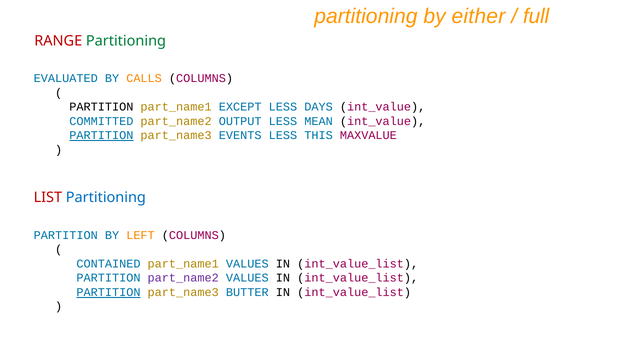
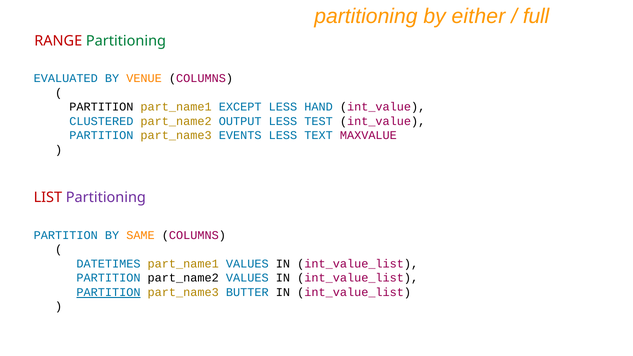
CALLS: CALLS -> VENUE
DAYS: DAYS -> HAND
COMMITTED: COMMITTED -> CLUSTERED
MEAN: MEAN -> TEST
PARTITION at (101, 135) underline: present -> none
THIS: THIS -> TEXT
Partitioning at (106, 198) colour: blue -> purple
LEFT: LEFT -> SAME
CONTAINED: CONTAINED -> DATETIMES
part_name2 at (183, 278) colour: purple -> black
